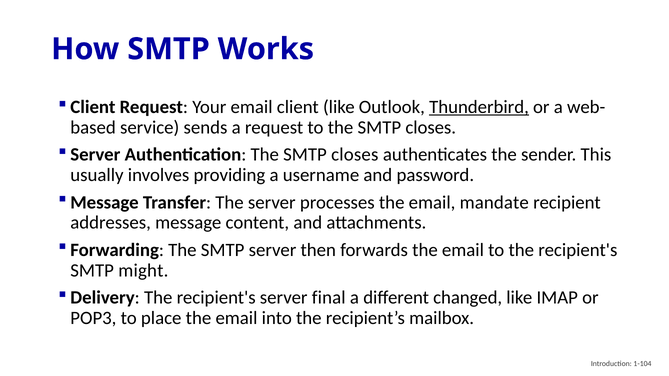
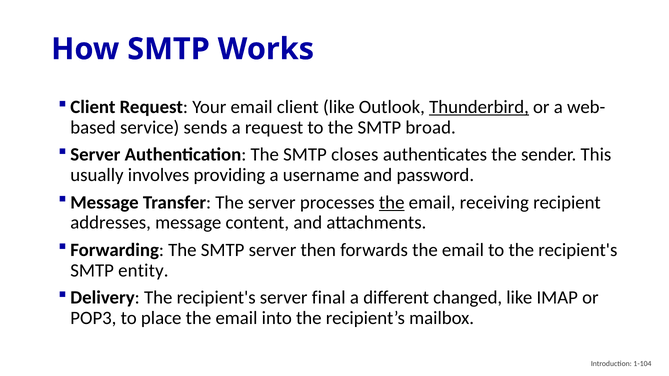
to the SMTP closes: closes -> broad
the at (392, 203) underline: none -> present
mandate: mandate -> receiving
might: might -> entity
